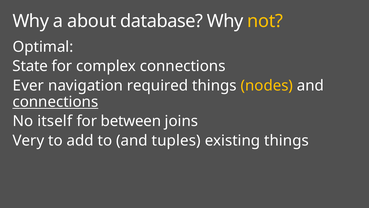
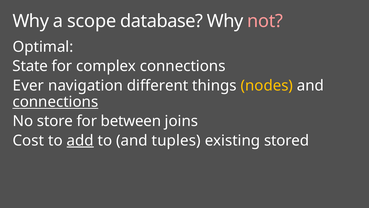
about: about -> scope
not colour: yellow -> pink
required: required -> different
itself: itself -> store
Very: Very -> Cost
add underline: none -> present
existing things: things -> stored
